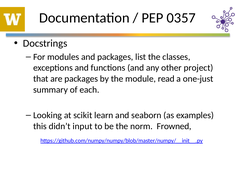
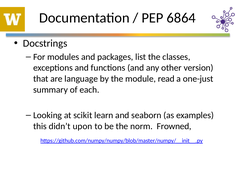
0357: 0357 -> 6864
project: project -> version
are packages: packages -> language
input: input -> upon
